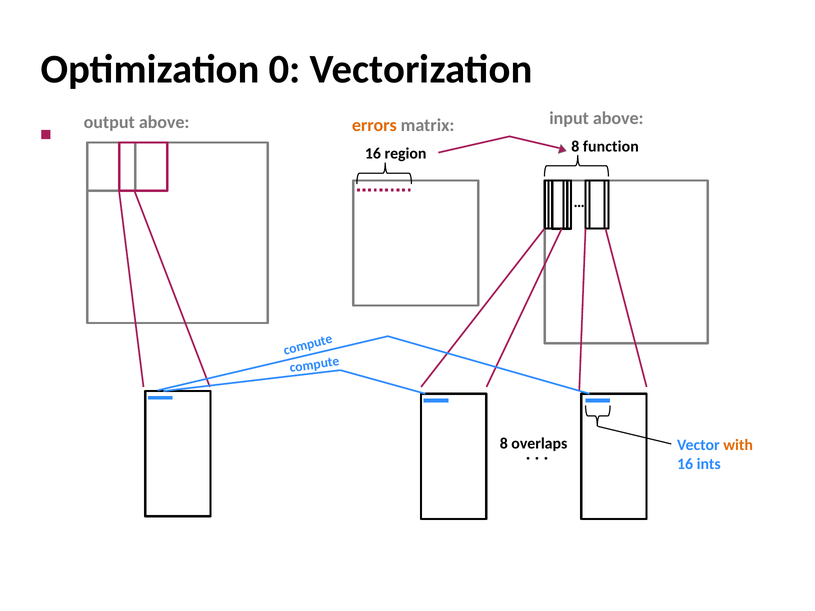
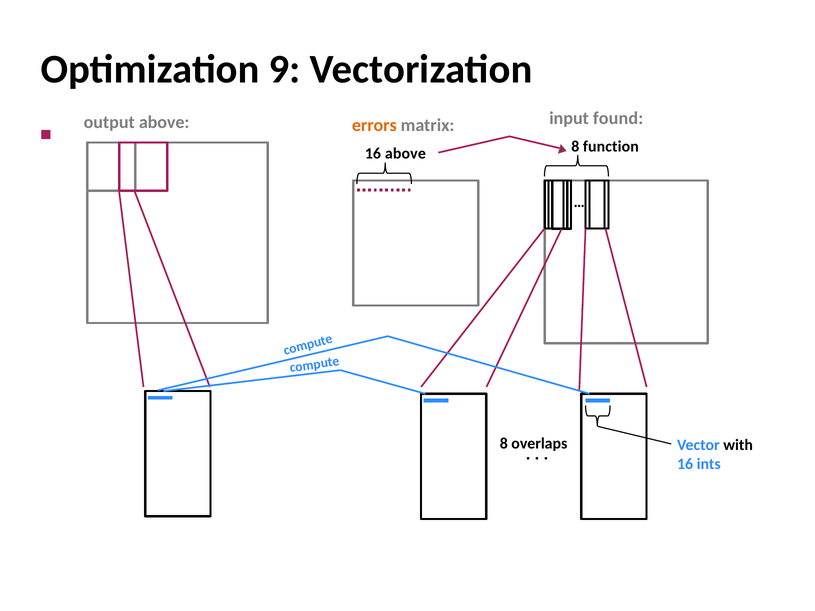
0: 0 -> 9
input above: above -> found
16 region: region -> above
with colour: orange -> black
